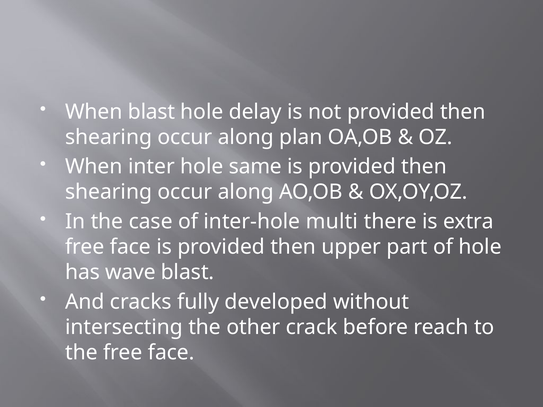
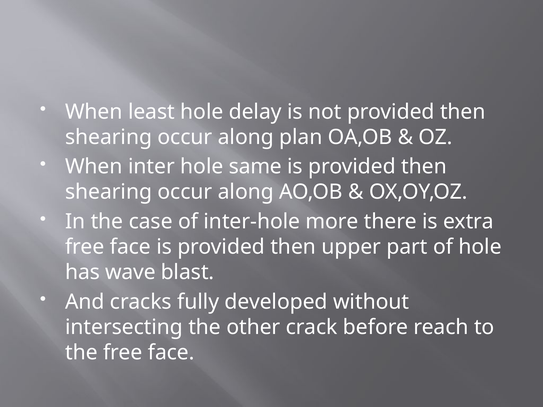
When blast: blast -> least
multi: multi -> more
